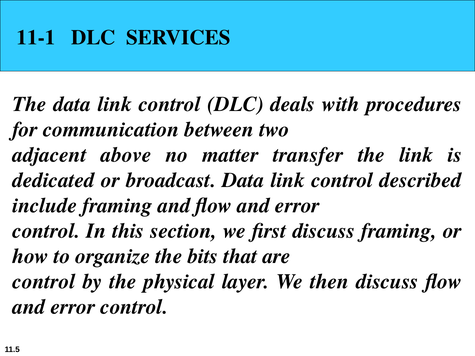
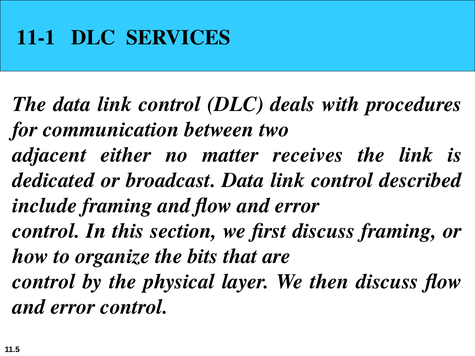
above: above -> either
transfer: transfer -> receives
